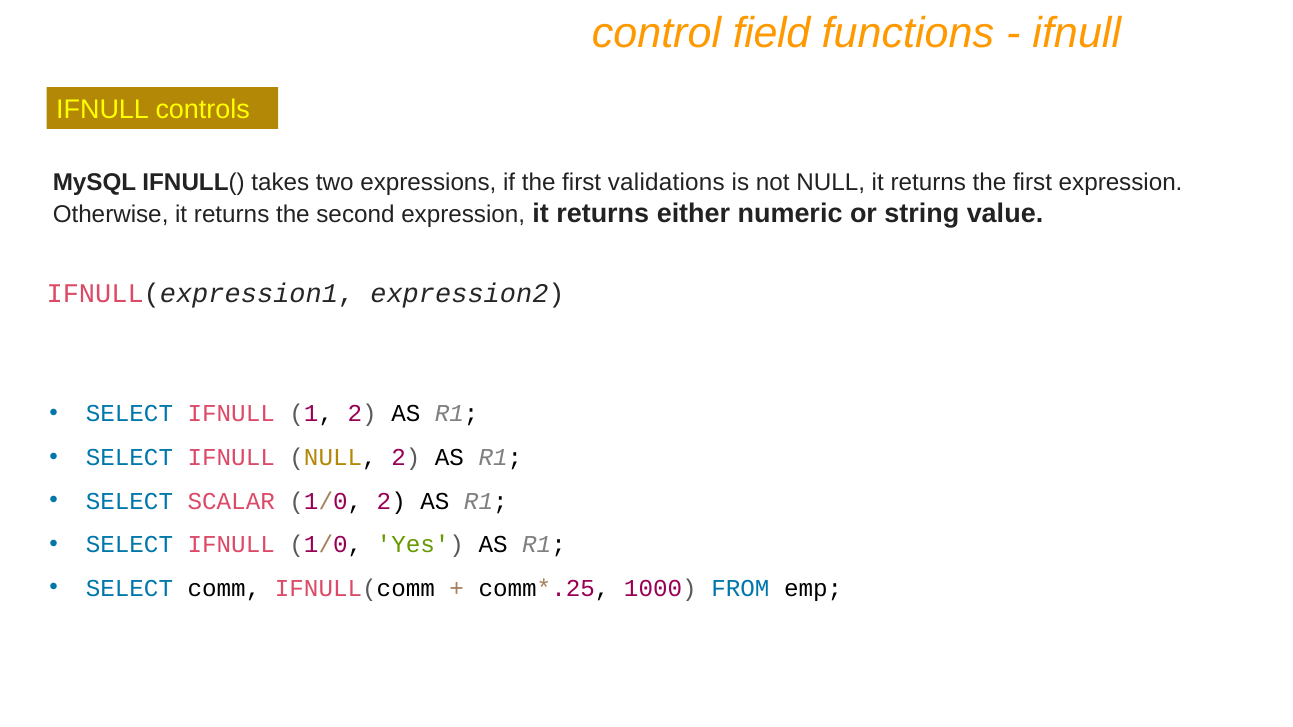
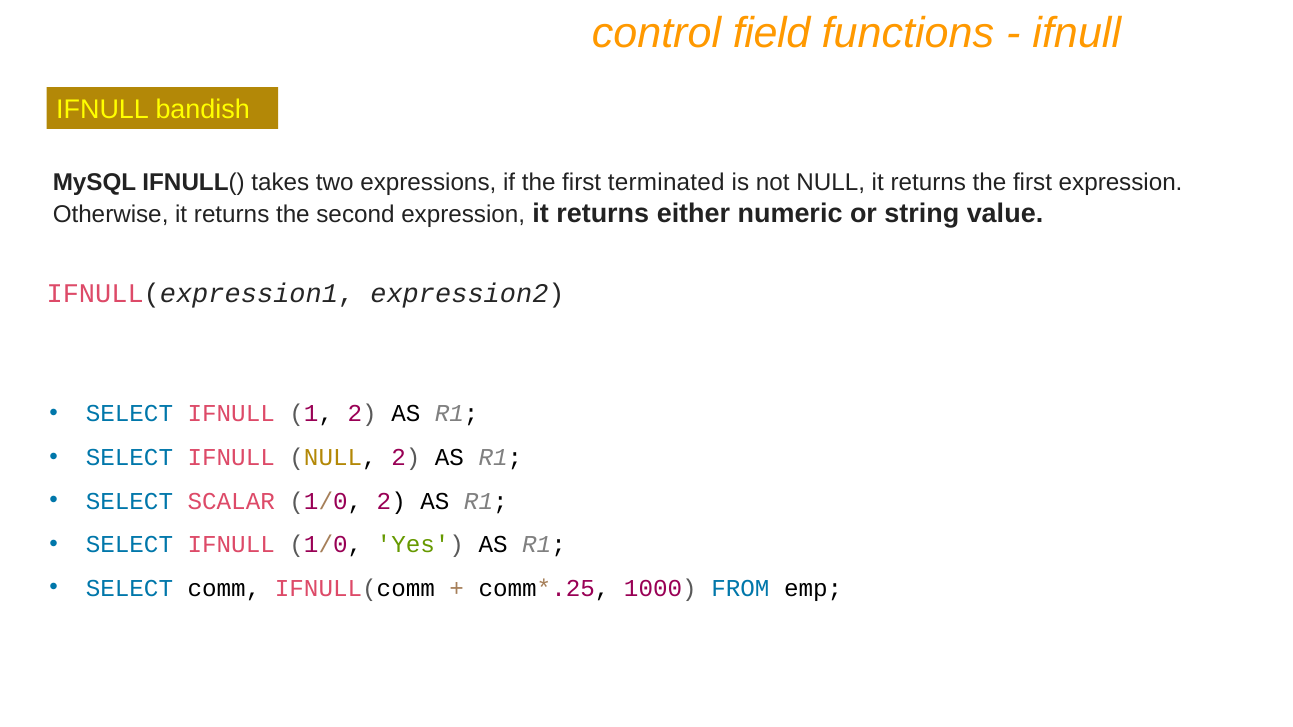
controls: controls -> bandish
validations: validations -> terminated
